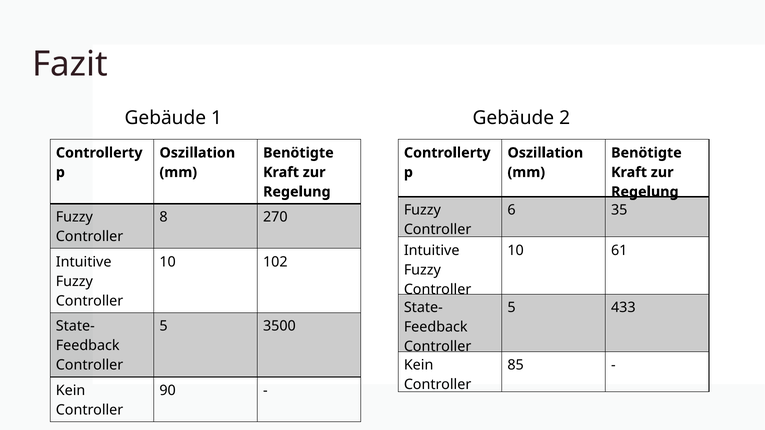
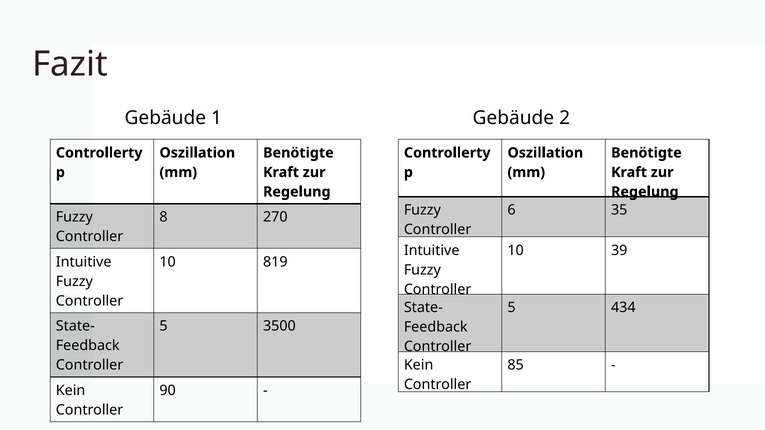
61: 61 -> 39
102: 102 -> 819
433: 433 -> 434
